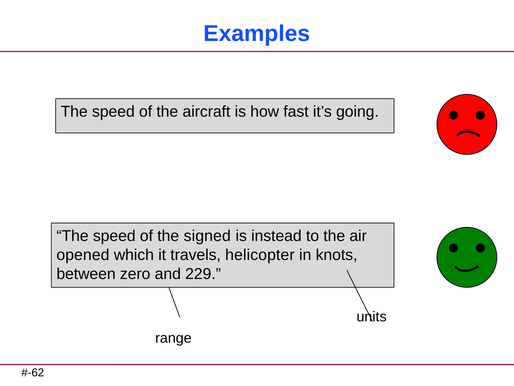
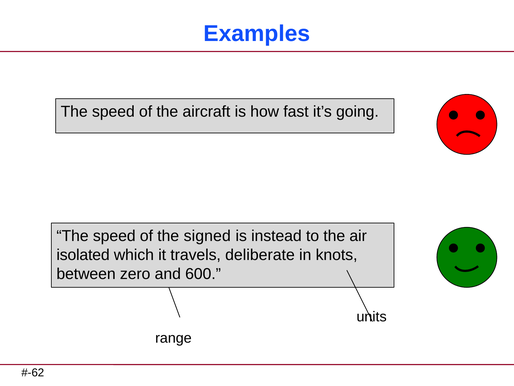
opened: opened -> isolated
helicopter: helicopter -> deliberate
229: 229 -> 600
